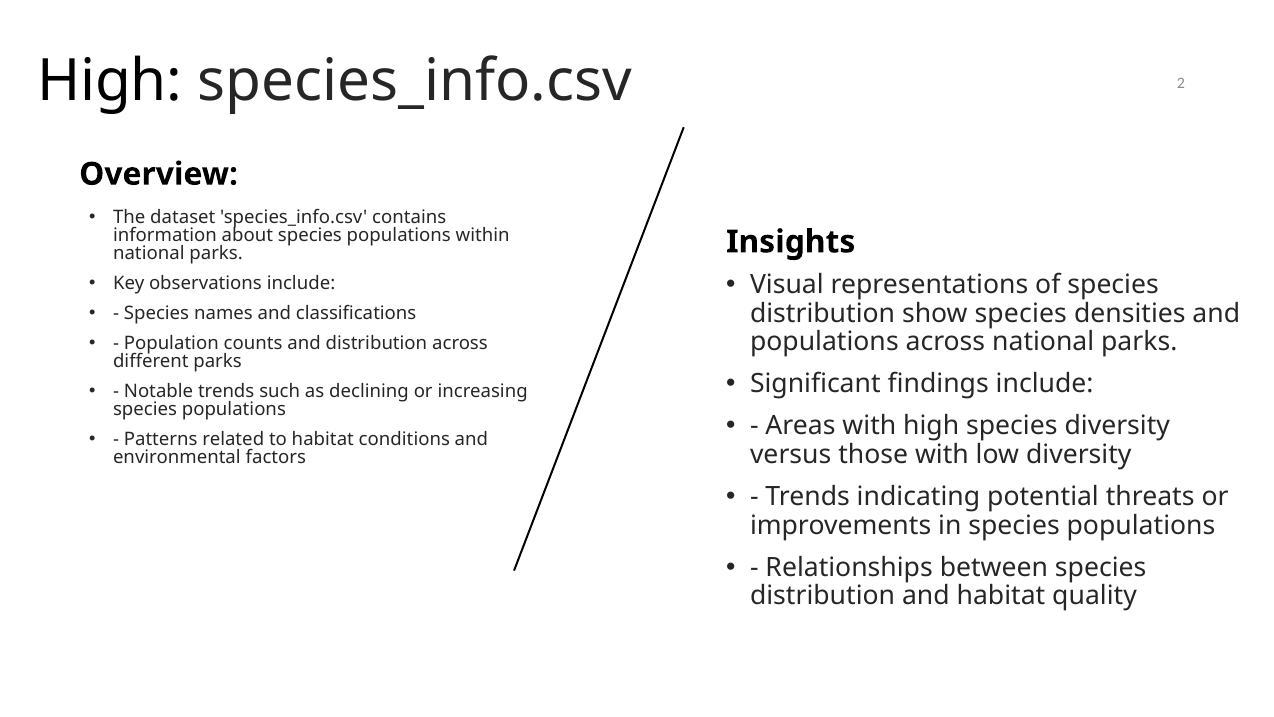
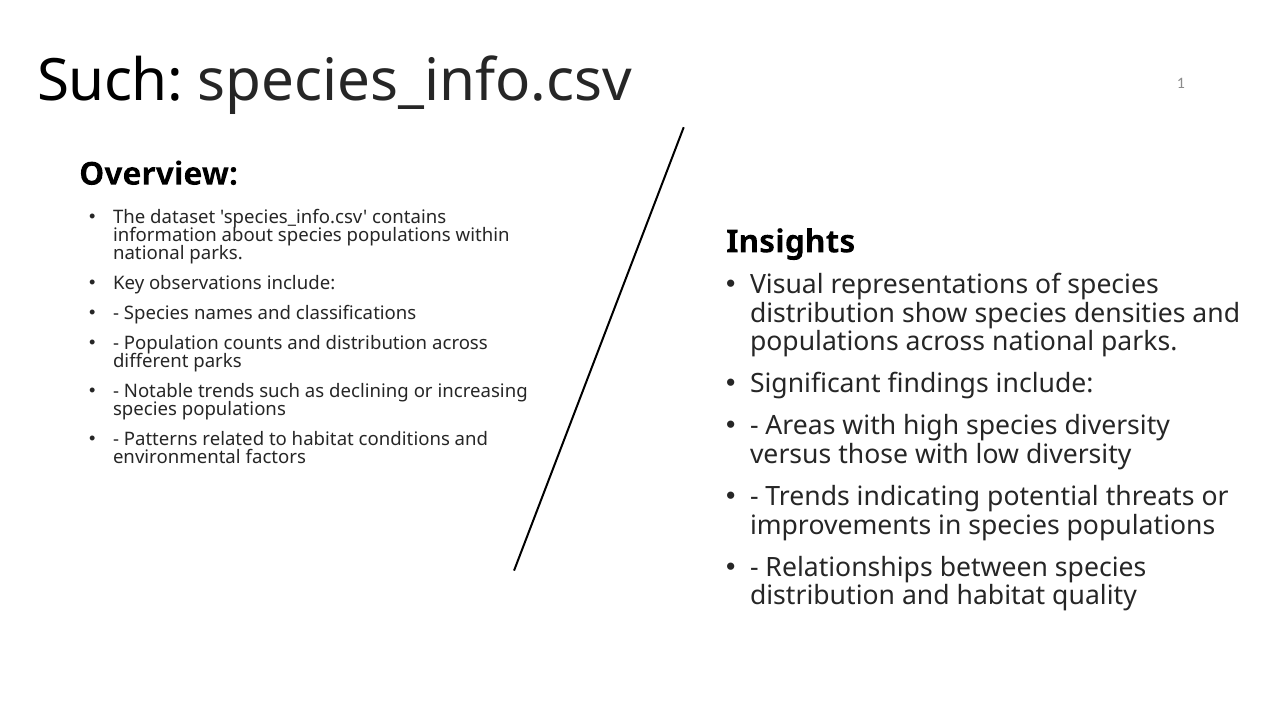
High at (110, 81): High -> Such
2: 2 -> 1
